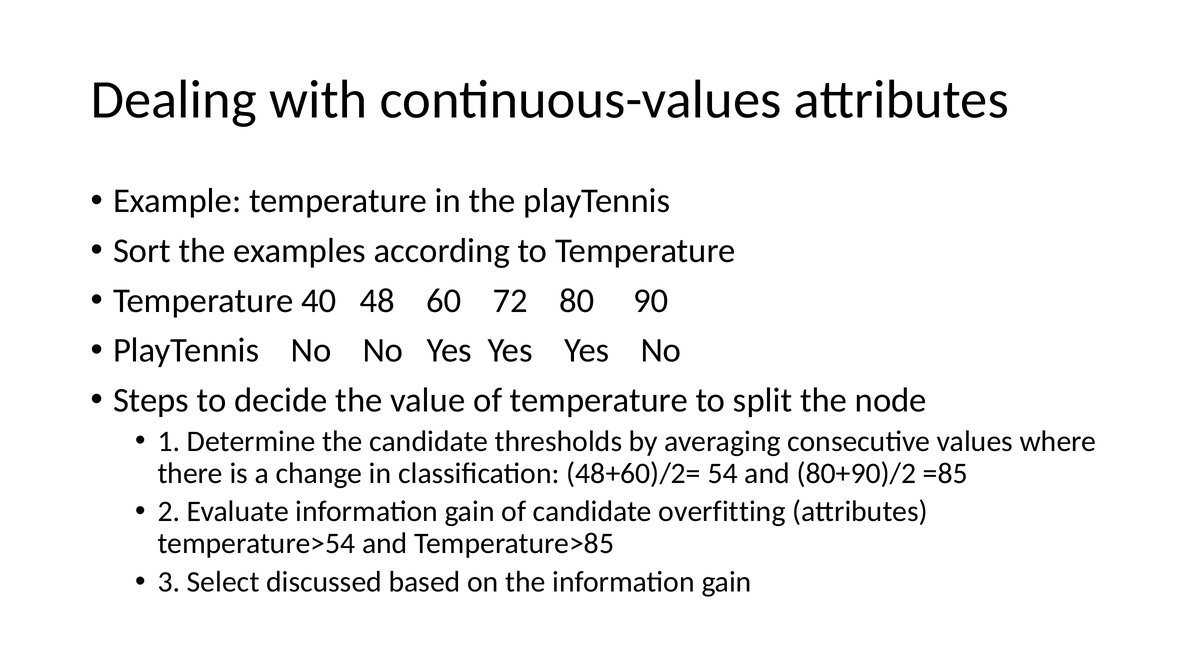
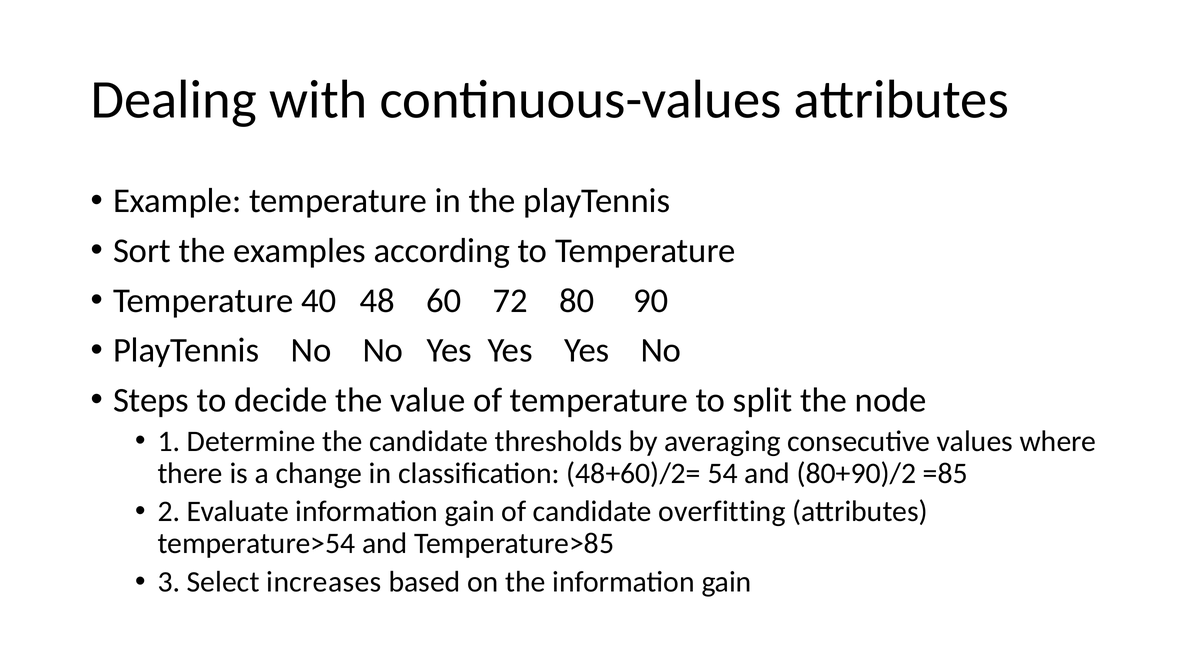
discussed: discussed -> increases
